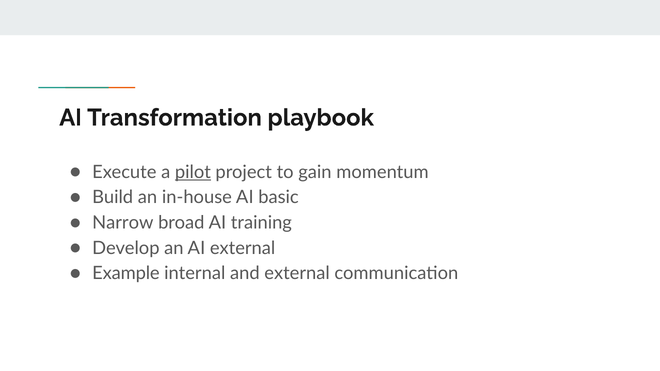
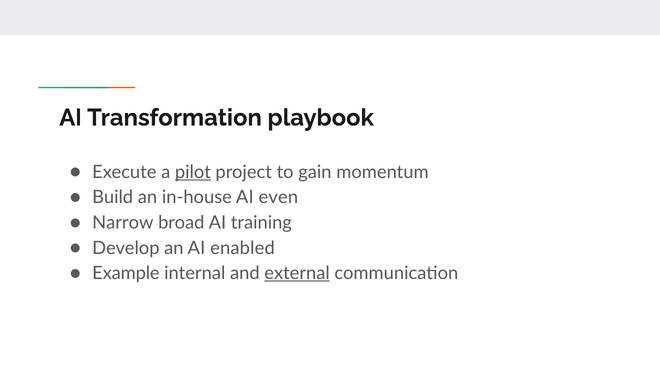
basic: basic -> even
AI external: external -> enabled
external at (297, 273) underline: none -> present
